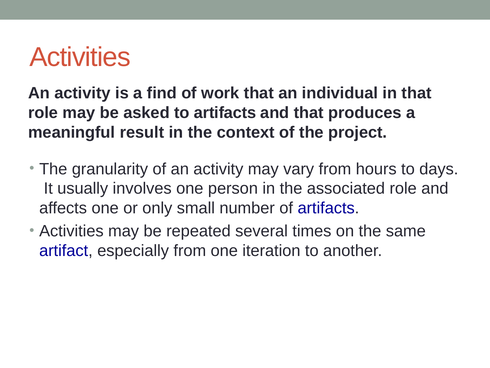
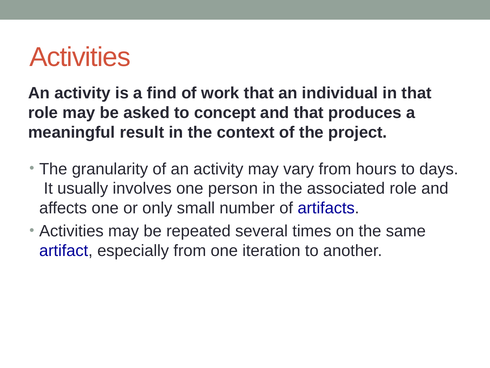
to artifacts: artifacts -> concept
